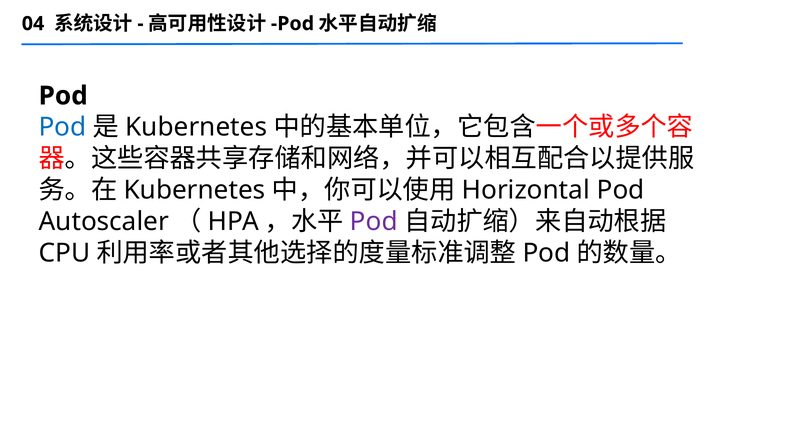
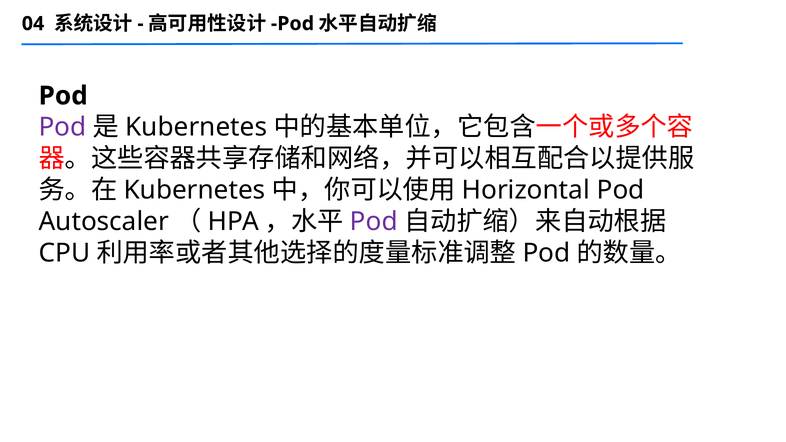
Pod at (63, 127) colour: blue -> purple
